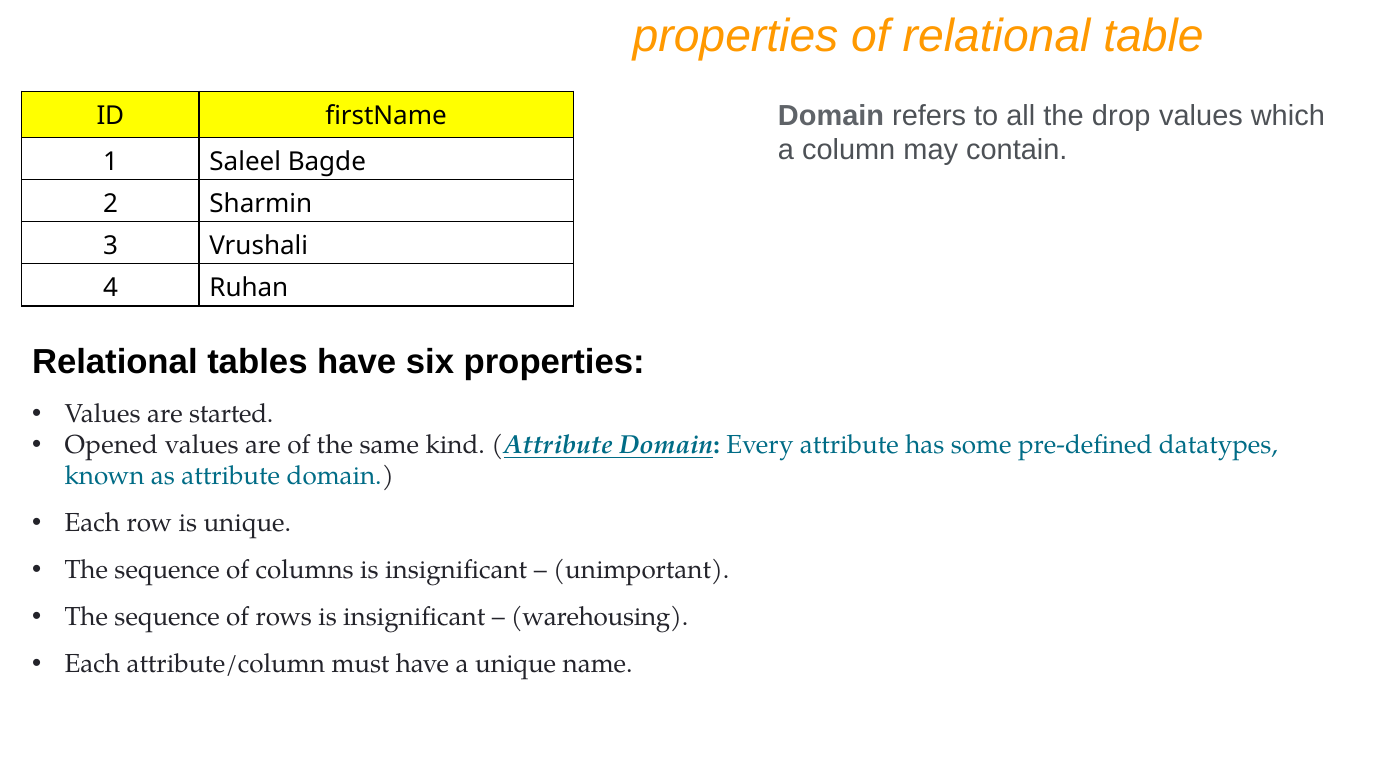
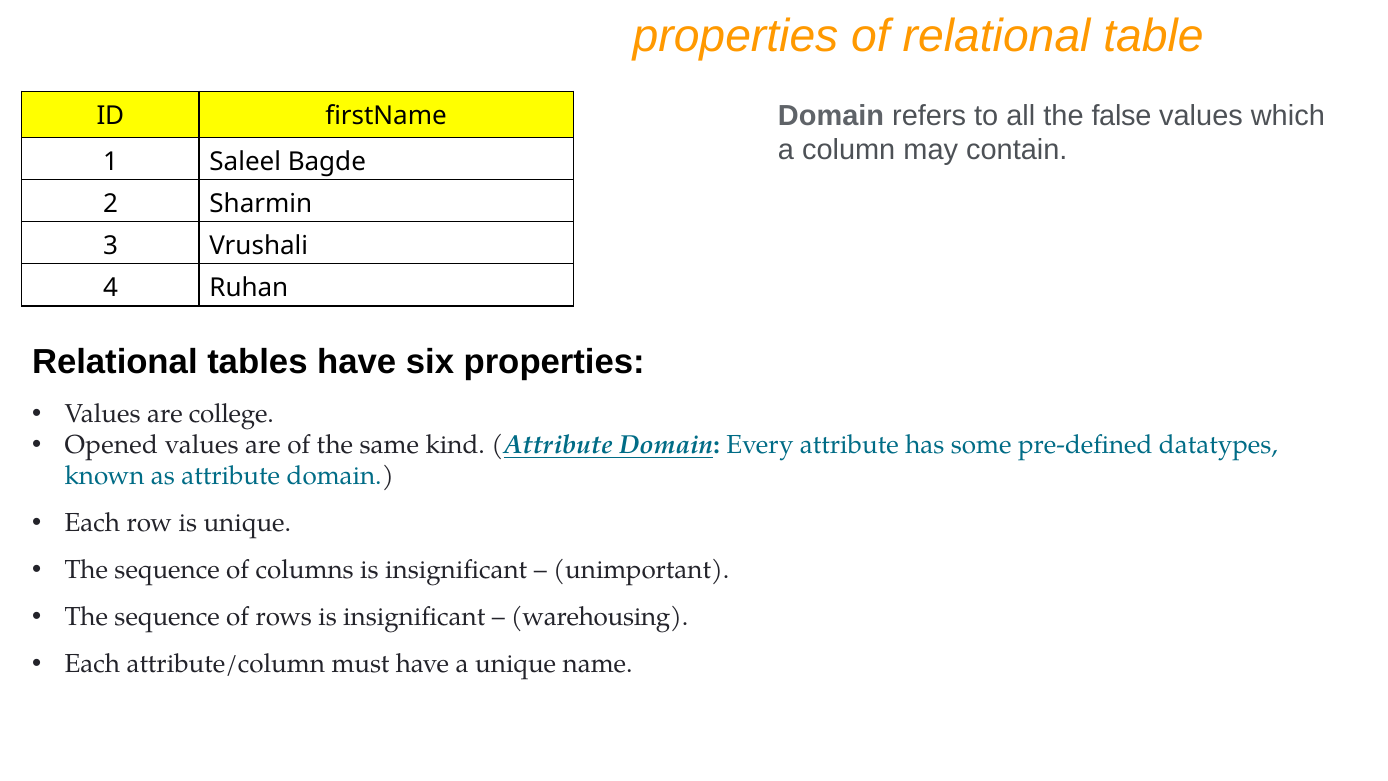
drop: drop -> false
started: started -> college
